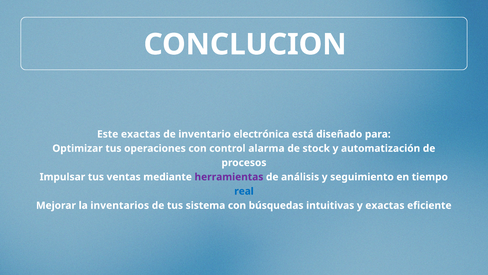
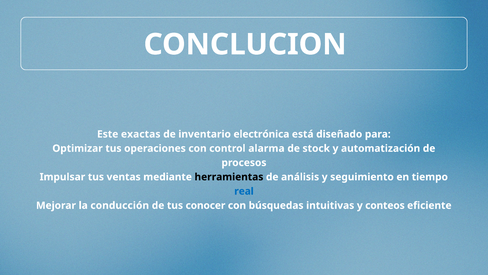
herramientas colour: purple -> black
inventarios: inventarios -> conducción
sistema: sistema -> conocer
y exactas: exactas -> conteos
